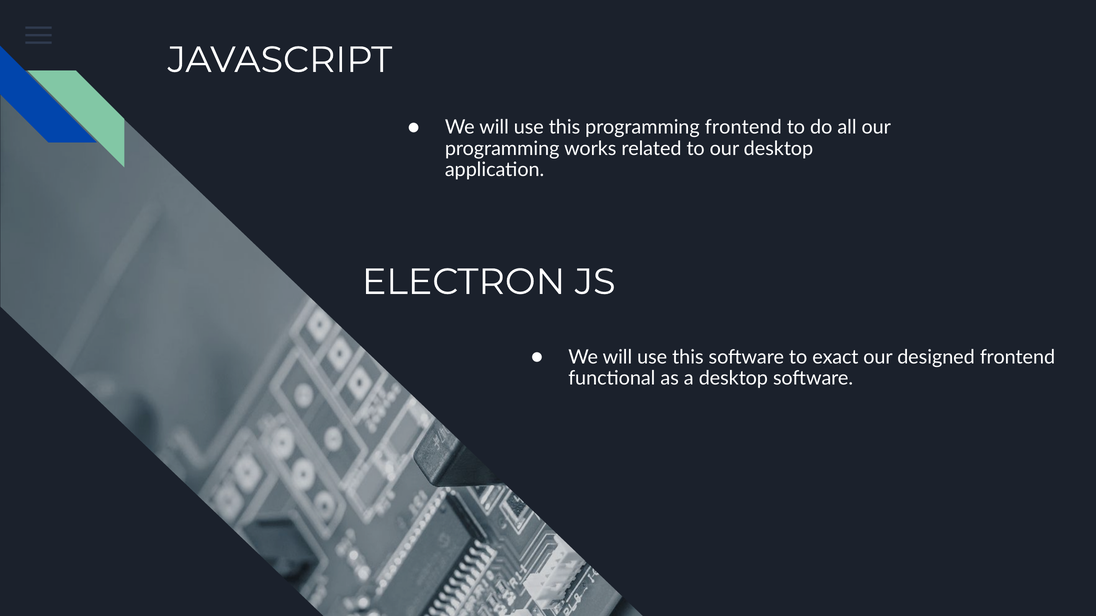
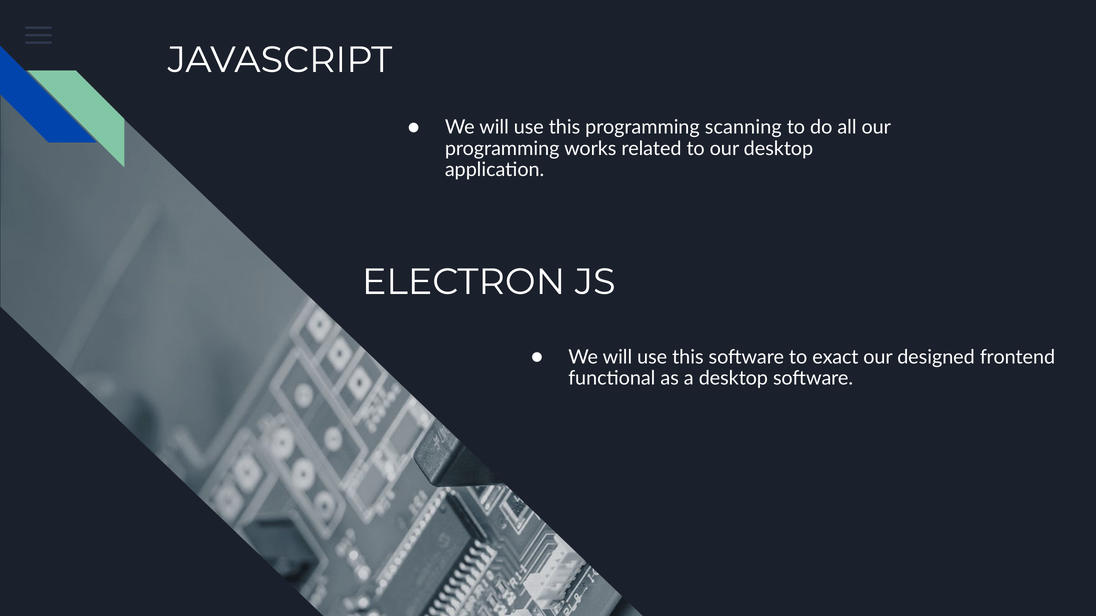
programming frontend: frontend -> scanning
